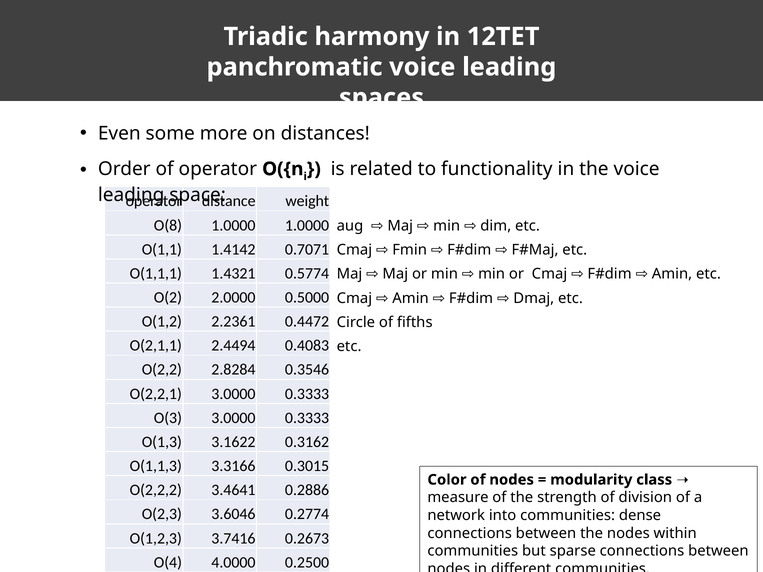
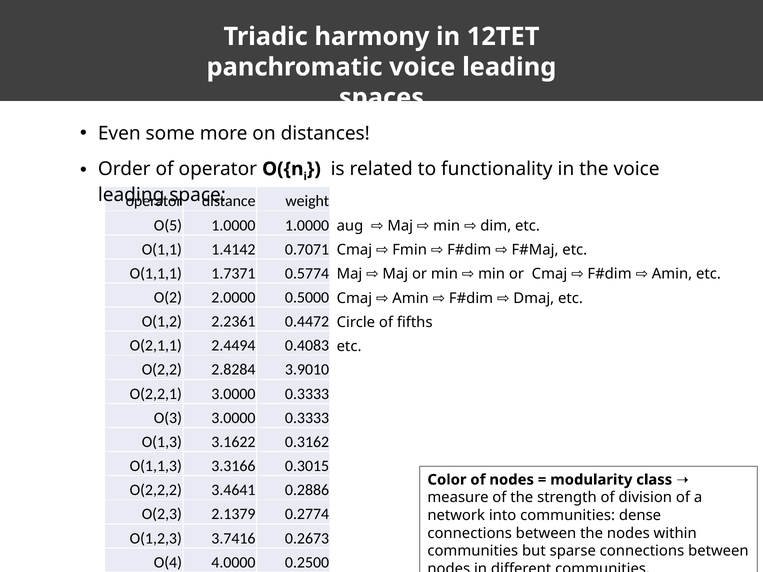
O(8: O(8 -> O(5
1.4321: 1.4321 -> 1.7371
0.3546: 0.3546 -> 3.9010
3.6046: 3.6046 -> 2.1379
